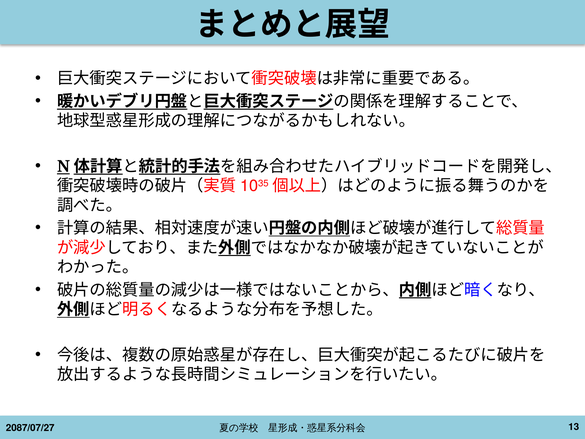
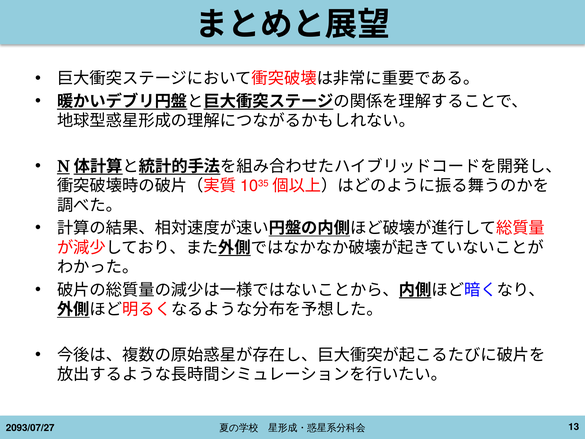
2087/07/27: 2087/07/27 -> 2093/07/27
